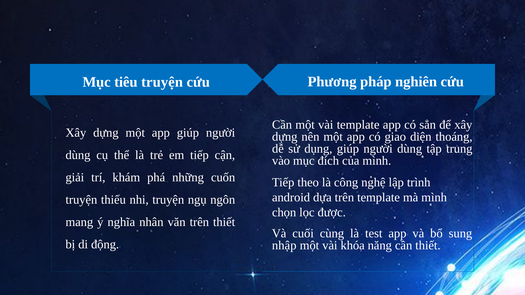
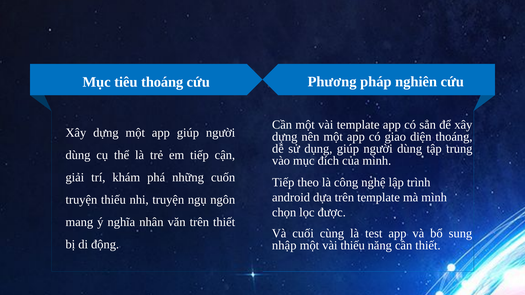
tiêu truyện: truyện -> thoáng
vài khóa: khóa -> thiếu
